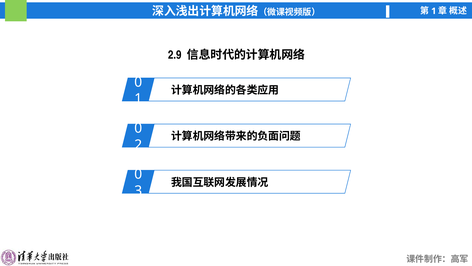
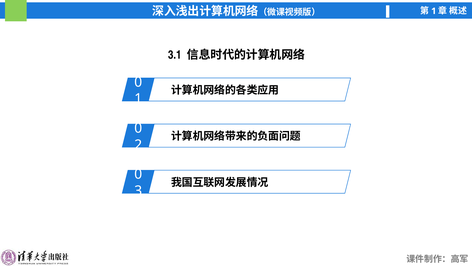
2.9: 2.9 -> 3.1
